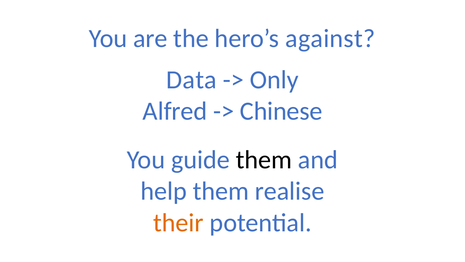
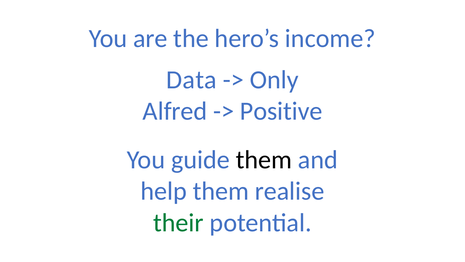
against: against -> income
Chinese: Chinese -> Positive
their colour: orange -> green
